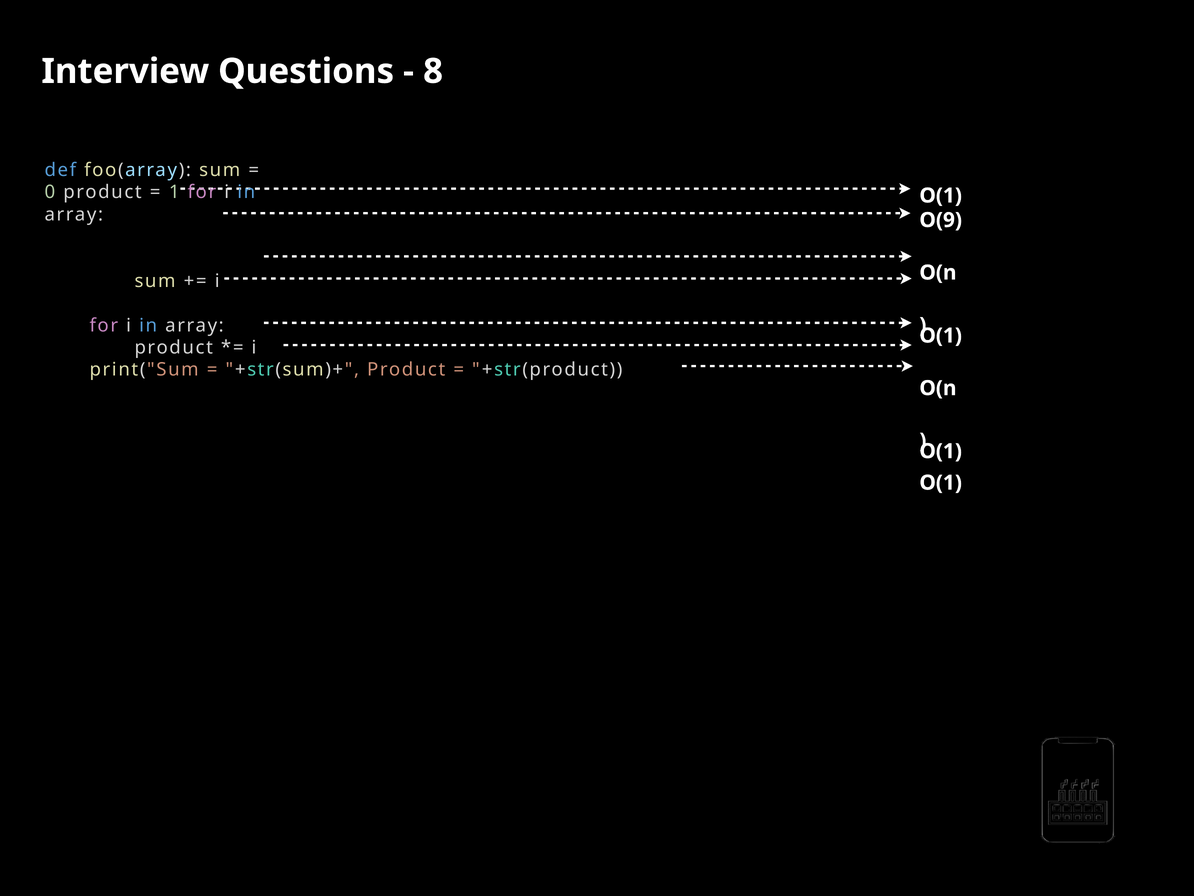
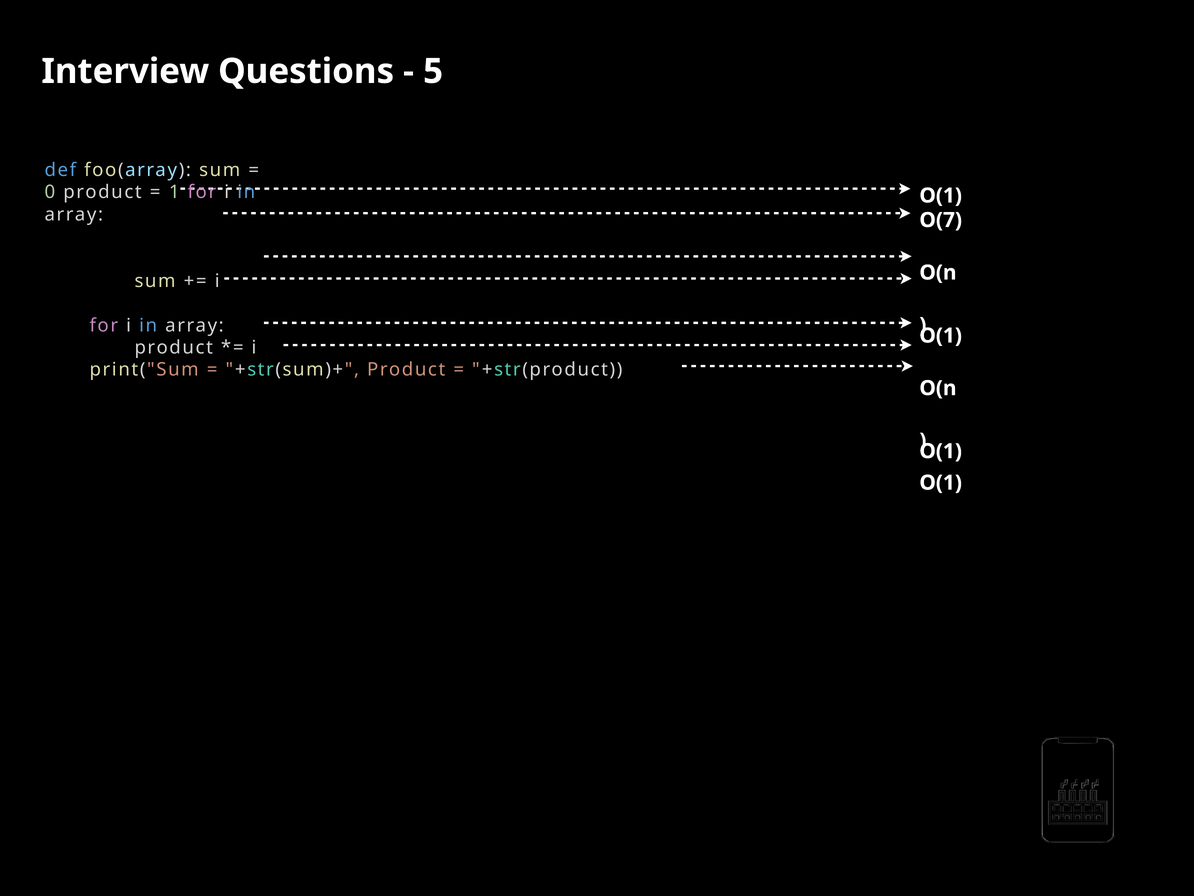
8: 8 -> 5
O(9: O(9 -> O(7
